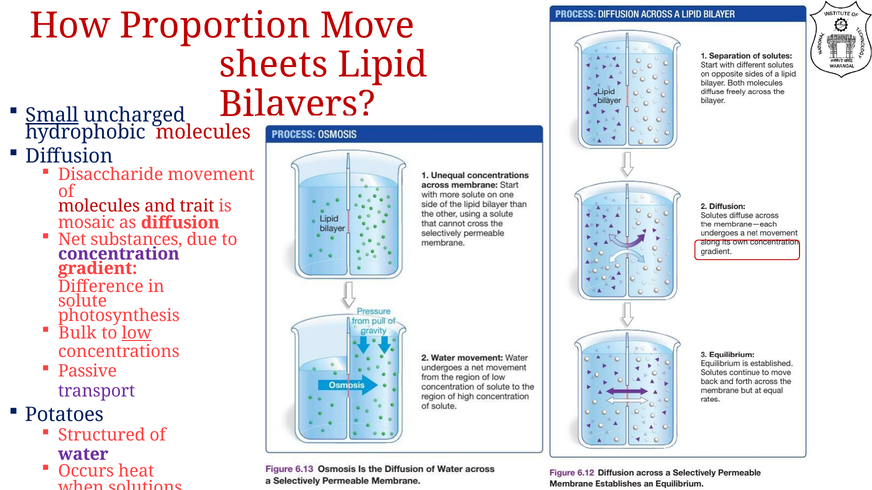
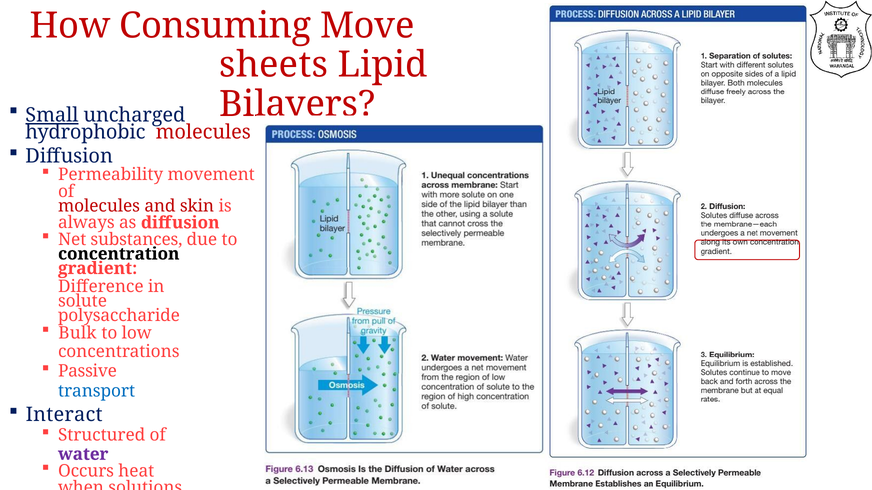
Proportion: Proportion -> Consuming
Disaccharide: Disaccharide -> Permeability
trait: trait -> skin
mosaic: mosaic -> always
concentration at (119, 254) colour: purple -> black
photosynthesis: photosynthesis -> polysaccharide
low at (137, 333) underline: present -> none
transport colour: purple -> blue
Potatoes: Potatoes -> Interact
